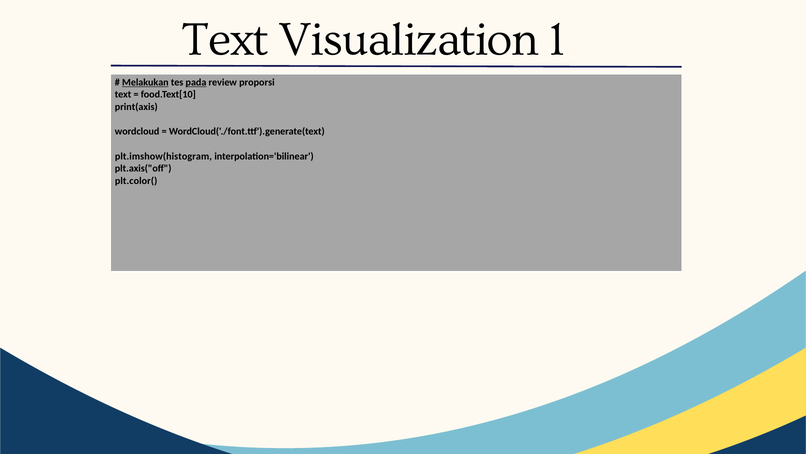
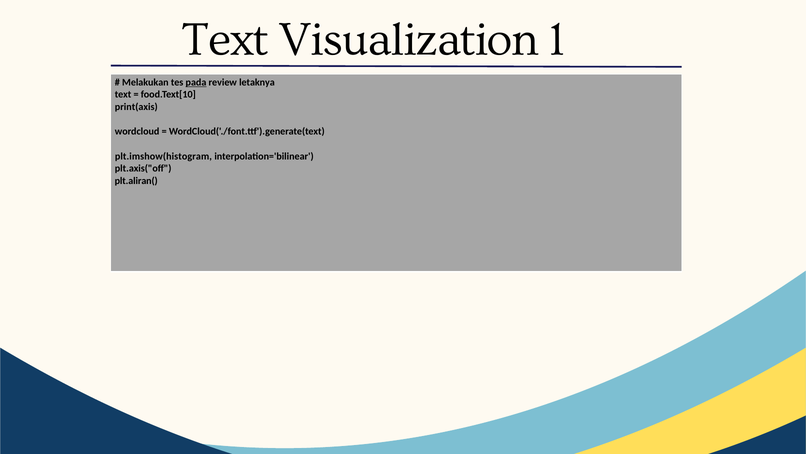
Melakukan underline: present -> none
proporsi: proporsi -> letaknya
plt.color(: plt.color( -> plt.aliran(
